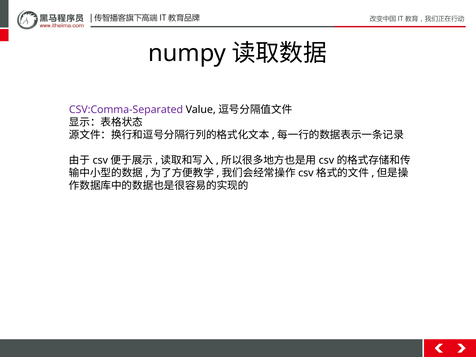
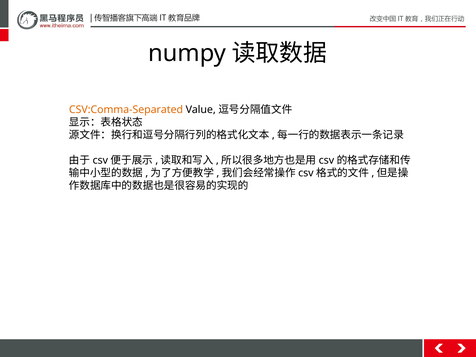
CSV:Comma-Separated colour: purple -> orange
